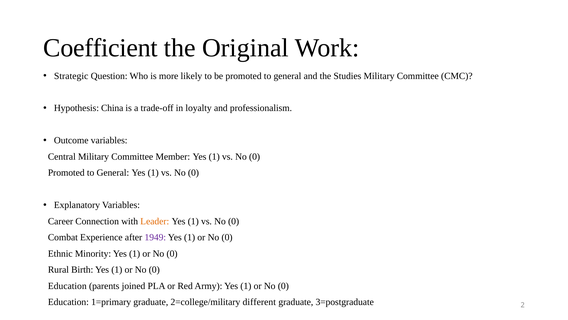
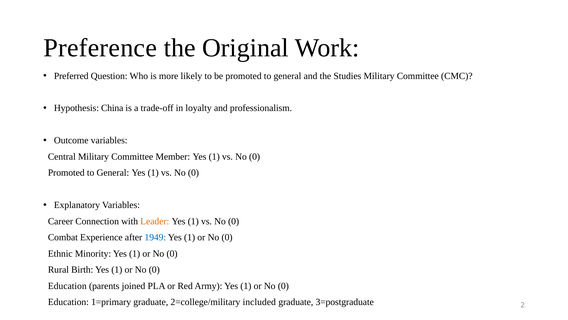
Coefficient: Coefficient -> Preference
Strategic: Strategic -> Preferred
1949 colour: purple -> blue
different: different -> included
